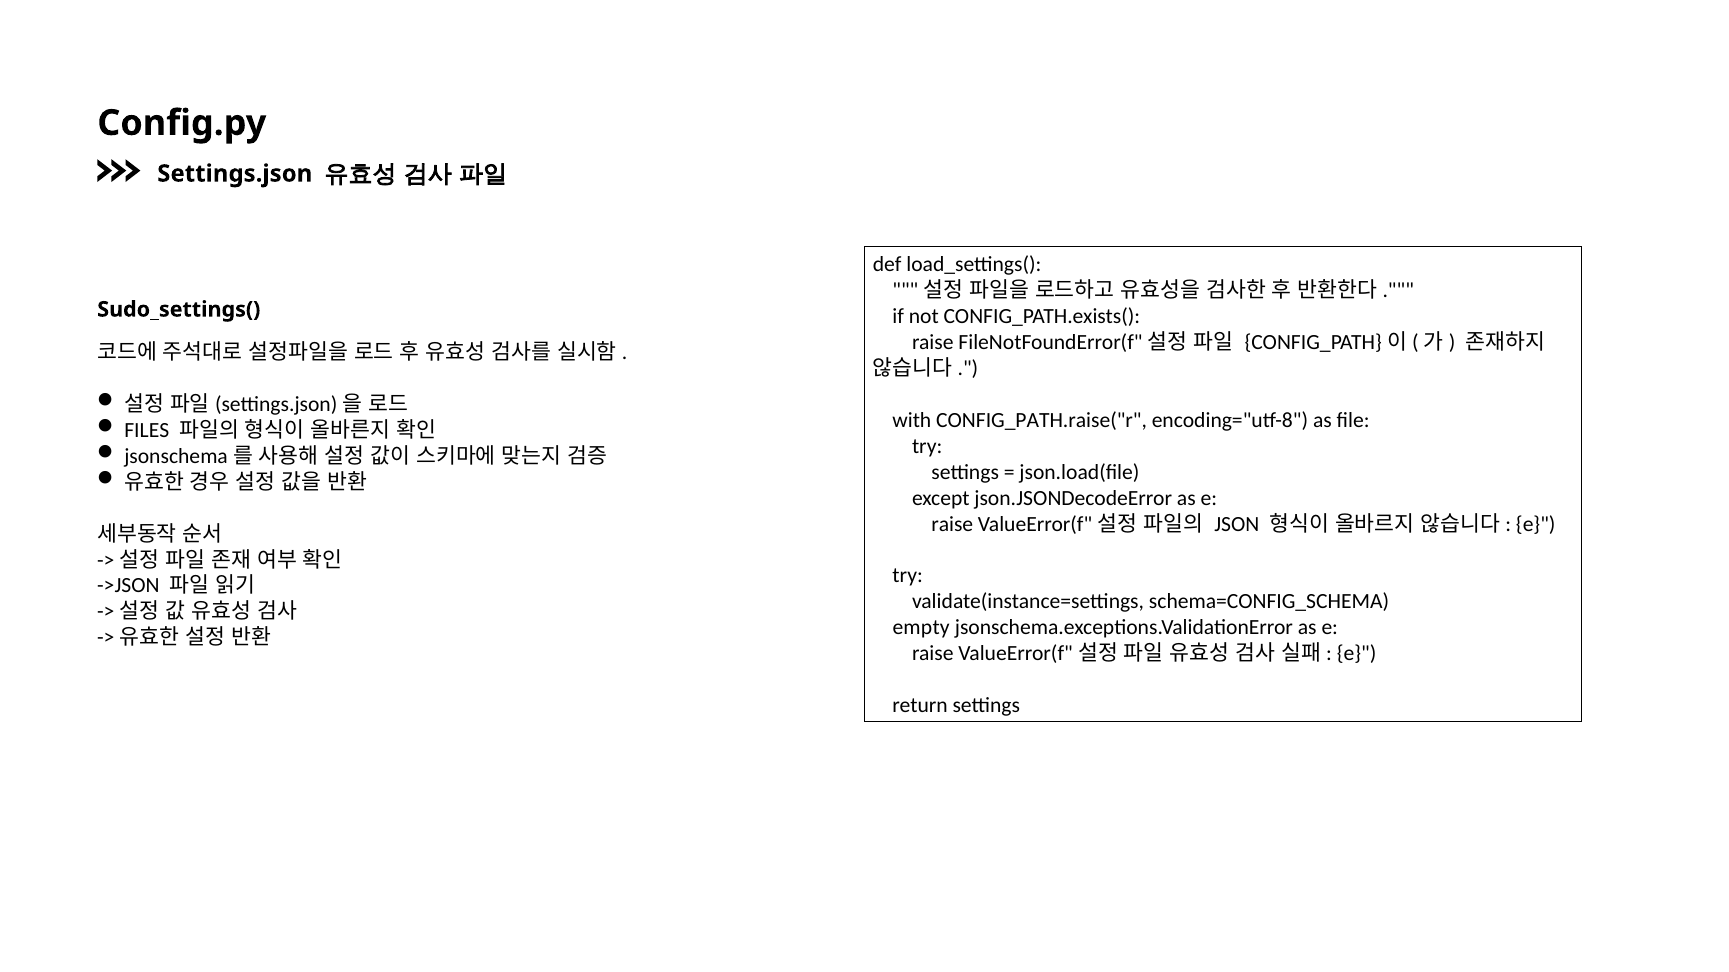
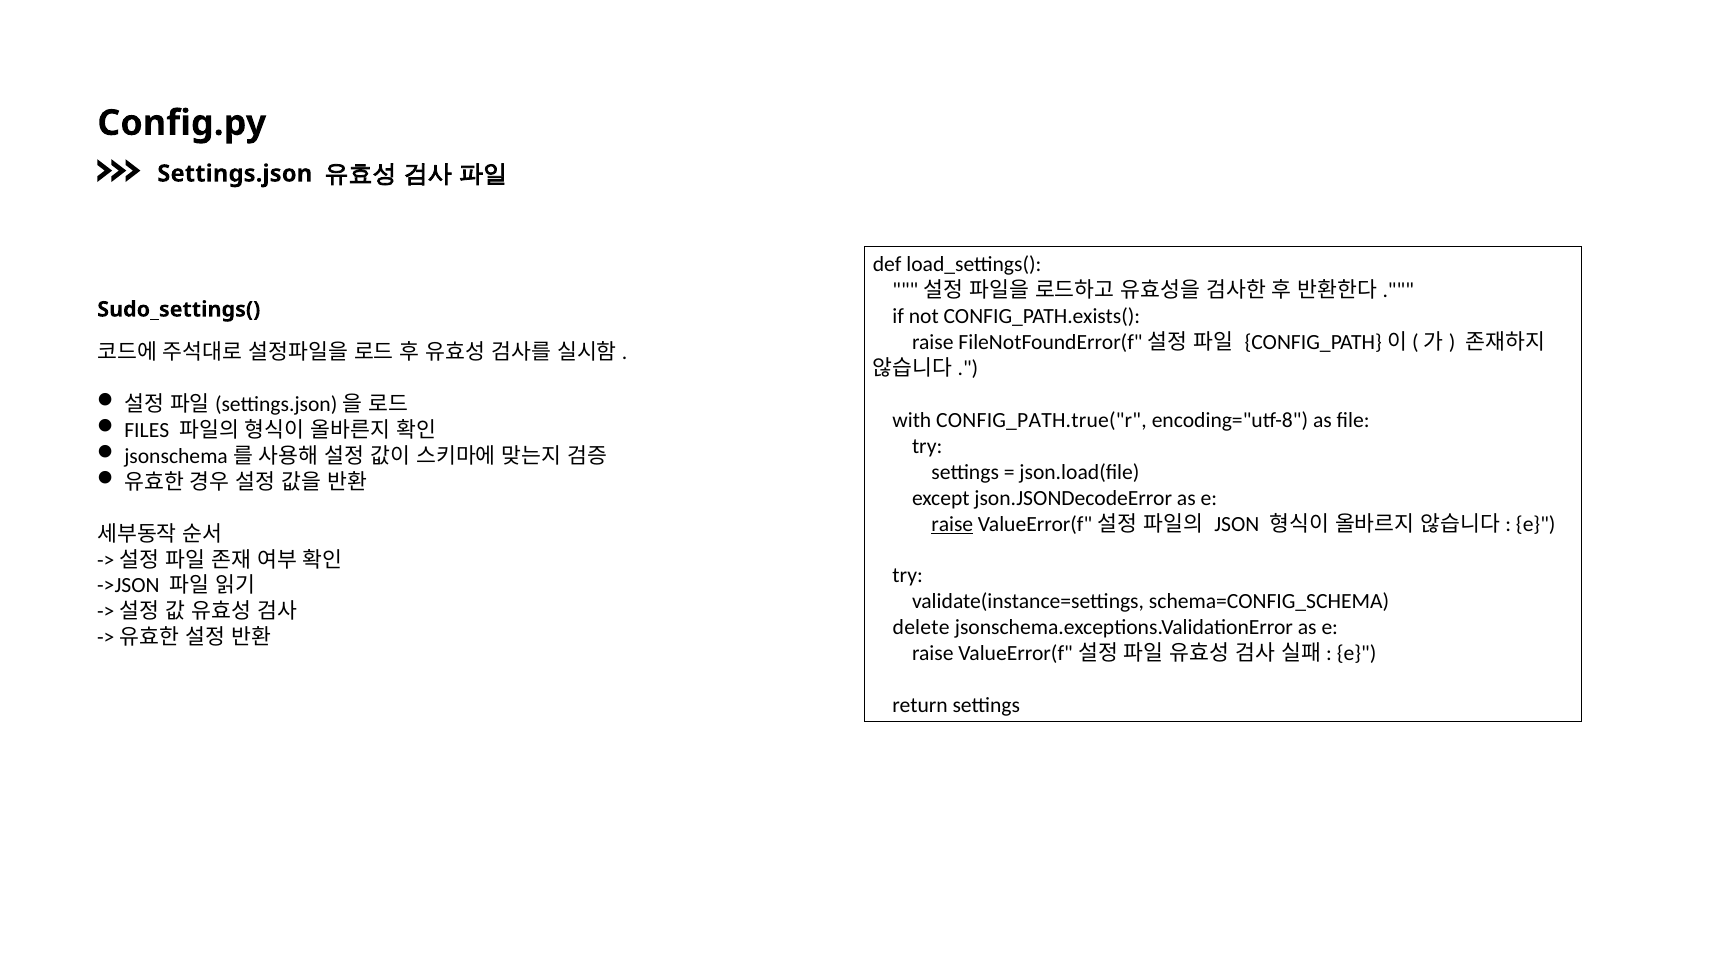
CONFIG_PATH.raise("r: CONFIG_PATH.raise("r -> CONFIG_PATH.true("r
raise at (952, 524) underline: none -> present
empty: empty -> delete
